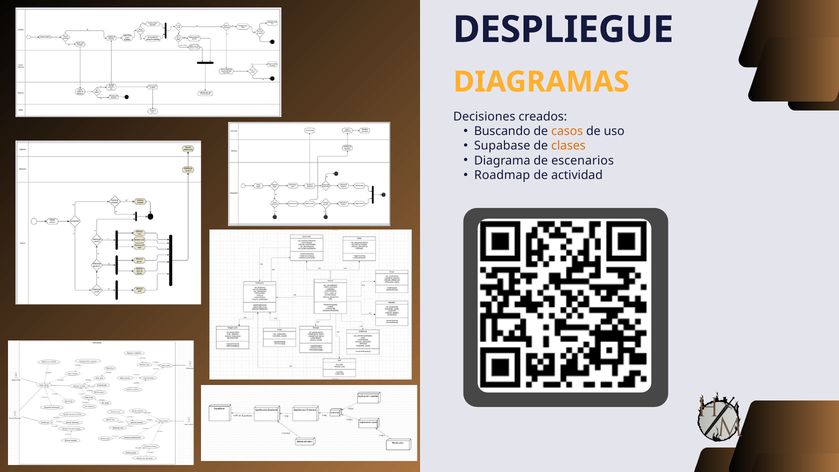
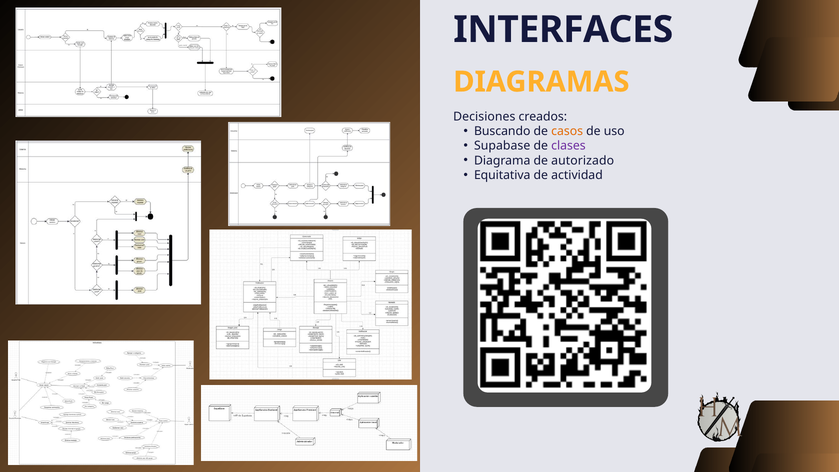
DESPLIEGUE: DESPLIEGUE -> INTERFACES
clases colour: orange -> purple
escenarios: escenarios -> autorizado
Roadmap: Roadmap -> Equitativa
